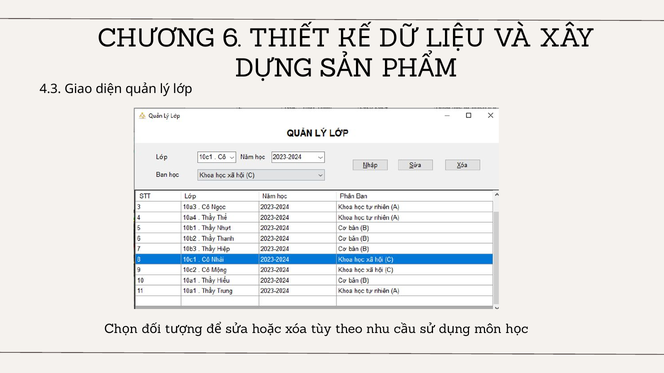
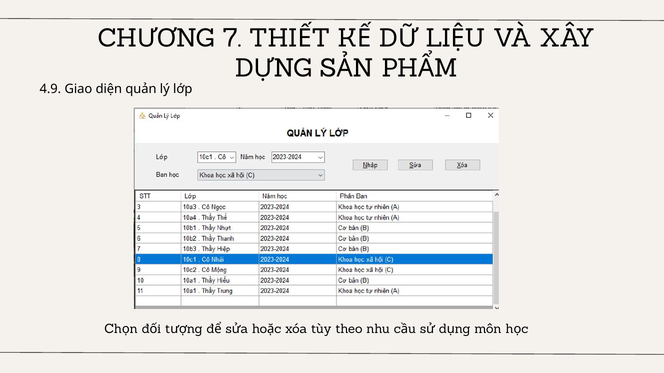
6: 6 -> 7
4.3: 4.3 -> 4.9
